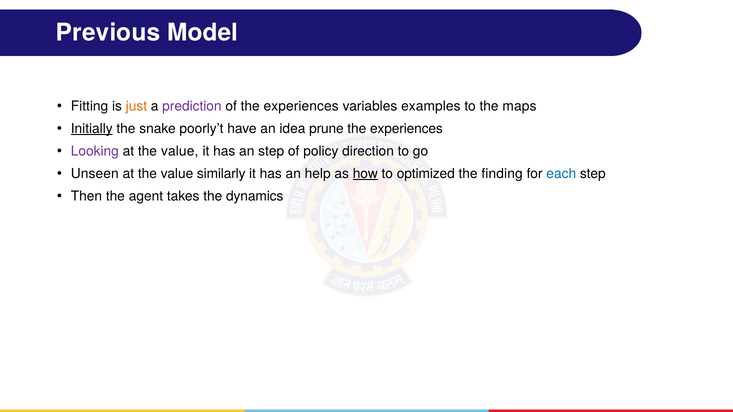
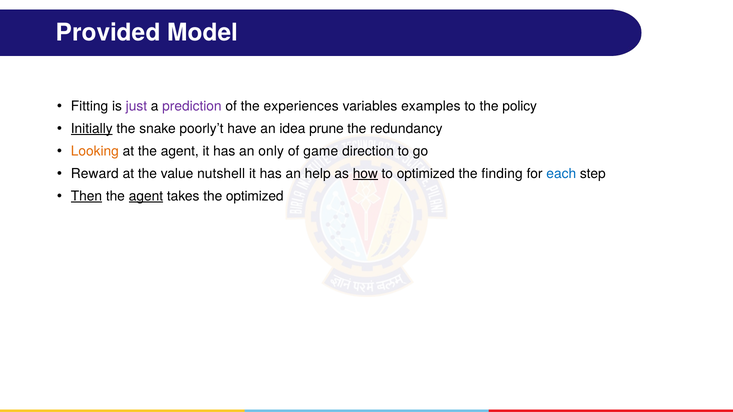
Previous: Previous -> Provided
just colour: orange -> purple
maps: maps -> policy
experiences at (406, 129): experiences -> redundancy
Looking colour: purple -> orange
value at (180, 151): value -> agent
an step: step -> only
policy: policy -> game
Unseen: Unseen -> Reward
similarly: similarly -> nutshell
Then underline: none -> present
agent at (146, 196) underline: none -> present
the dynamics: dynamics -> optimized
